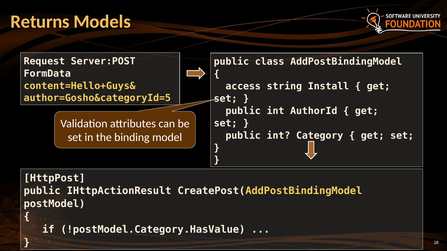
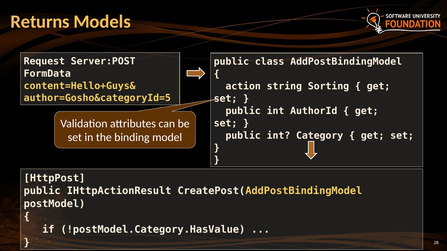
access: access -> action
Install: Install -> Sorting
